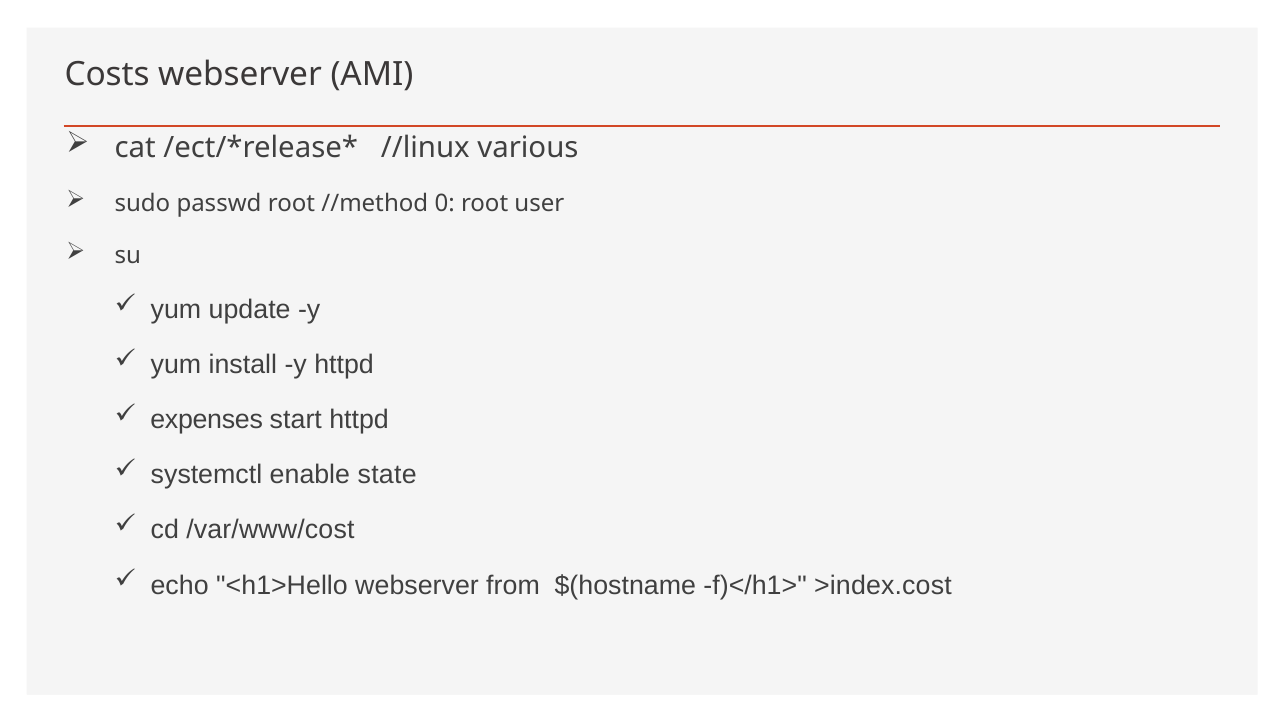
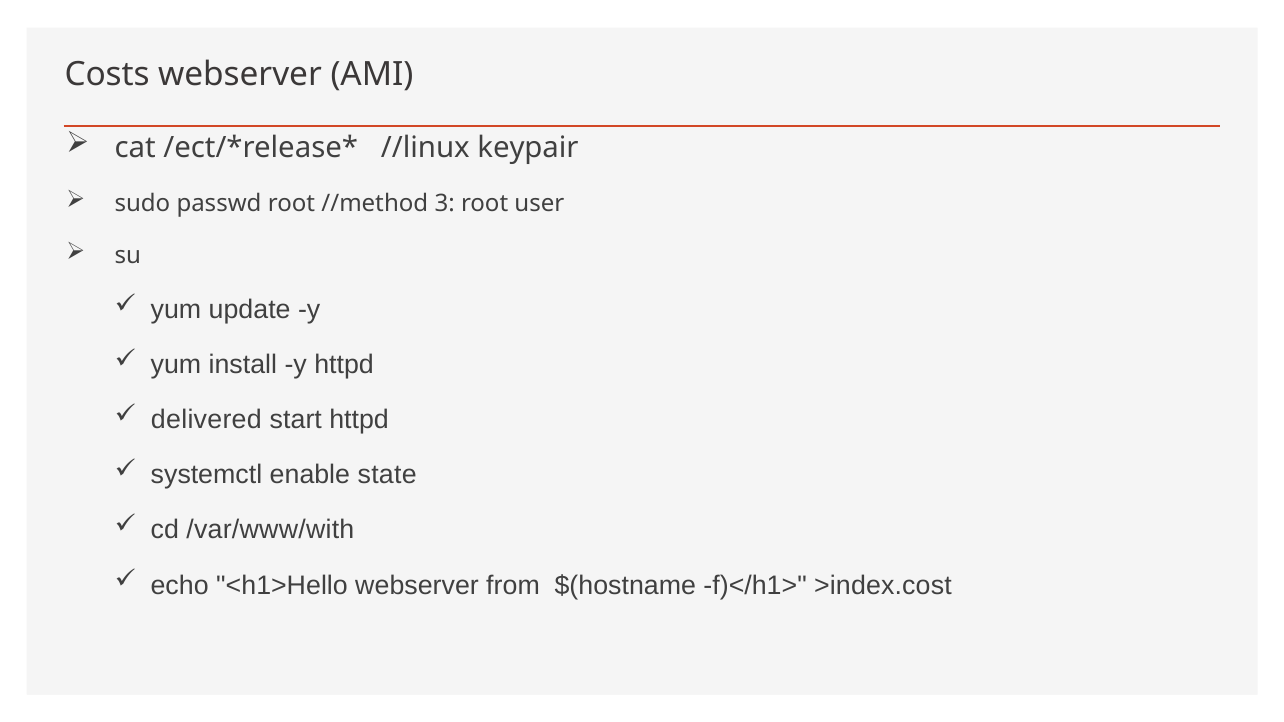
various: various -> keypair
0: 0 -> 3
expenses: expenses -> delivered
/var/www/cost: /var/www/cost -> /var/www/with
